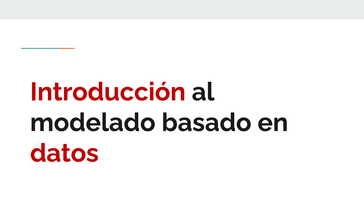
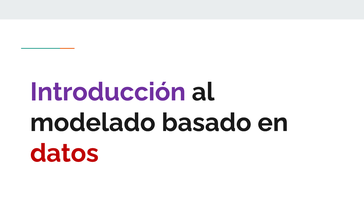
Introducción colour: red -> purple
